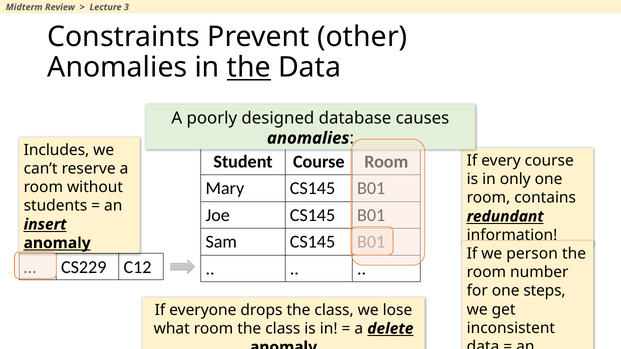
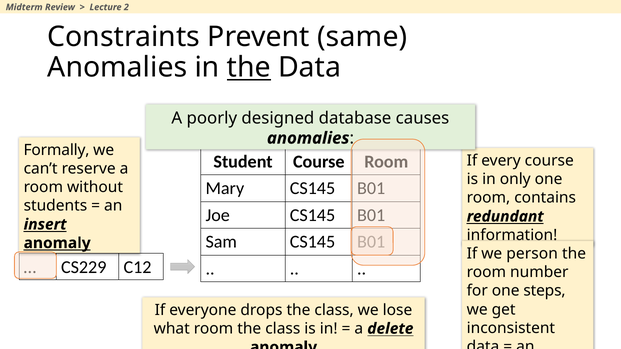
3: 3 -> 2
other: other -> same
Includes: Includes -> Formally
delete underline: present -> none
